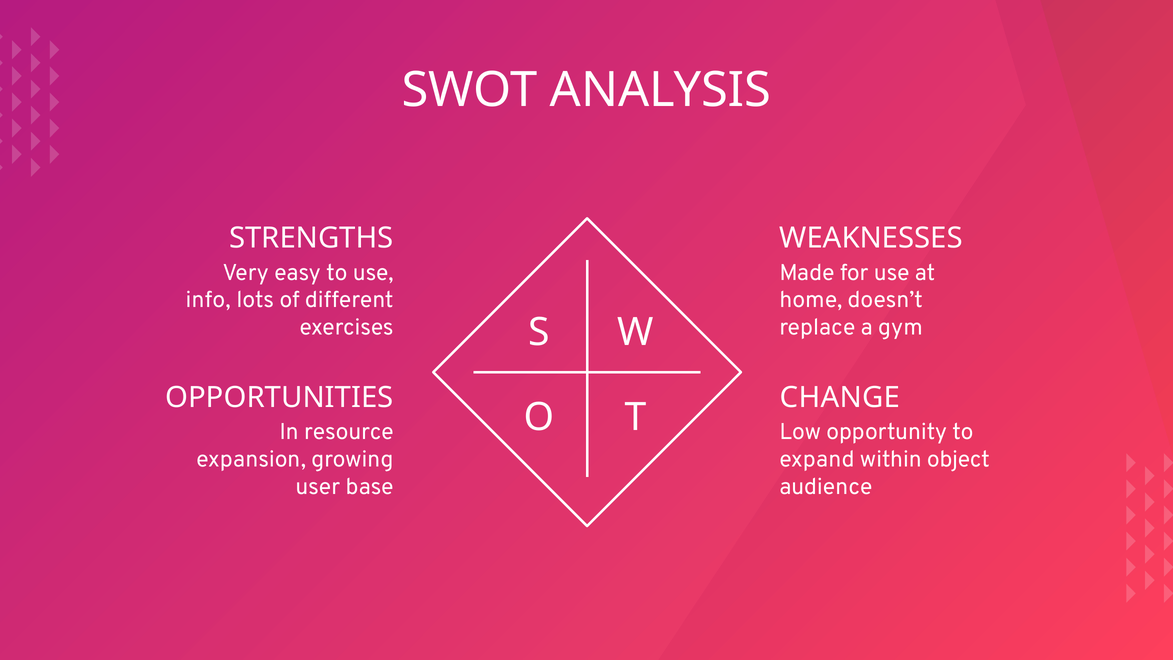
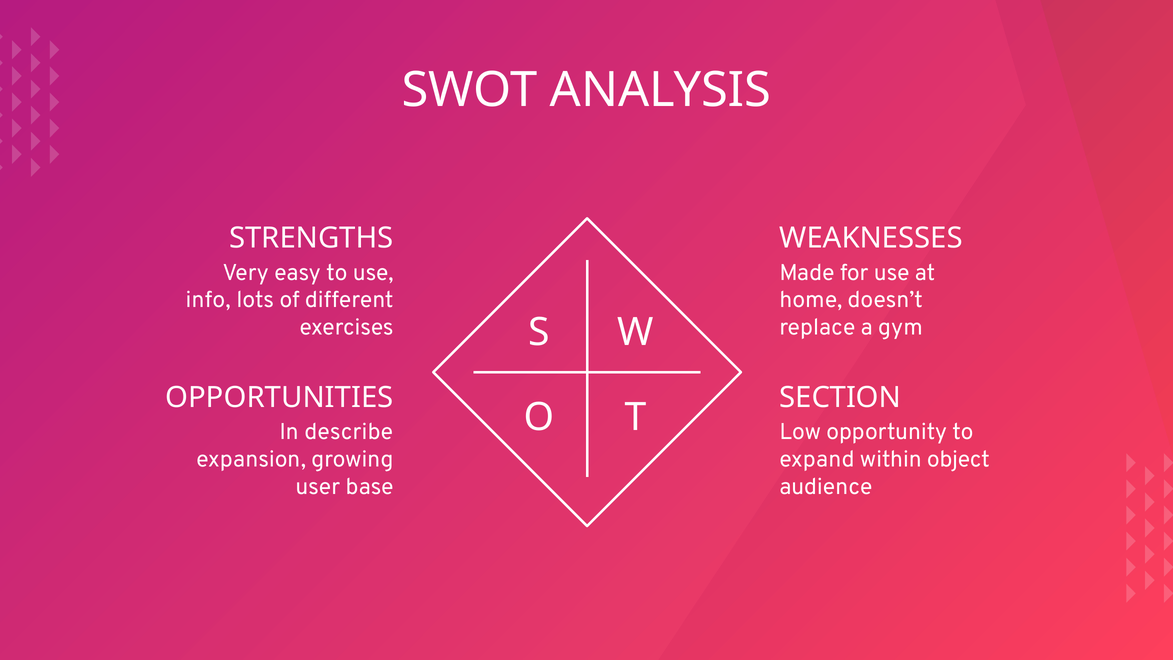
CHANGE: CHANGE -> SECTION
resource: resource -> describe
